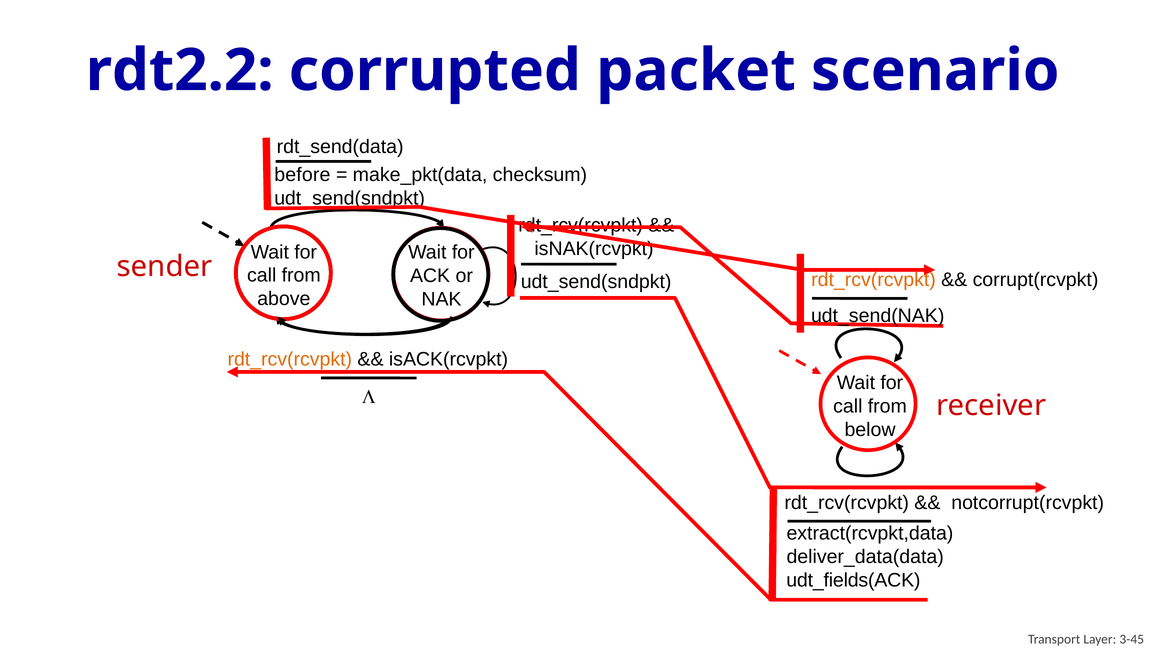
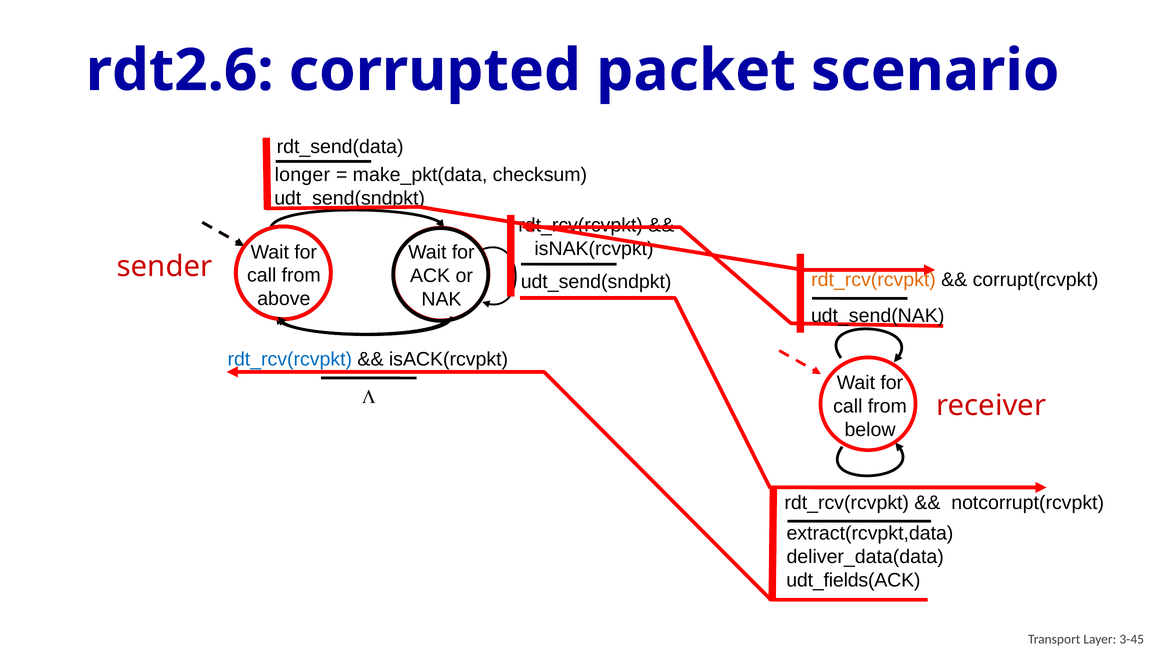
rdt2.2: rdt2.2 -> rdt2.6
before: before -> longer
rdt_rcv(rcvpkt at (290, 359) colour: orange -> blue
